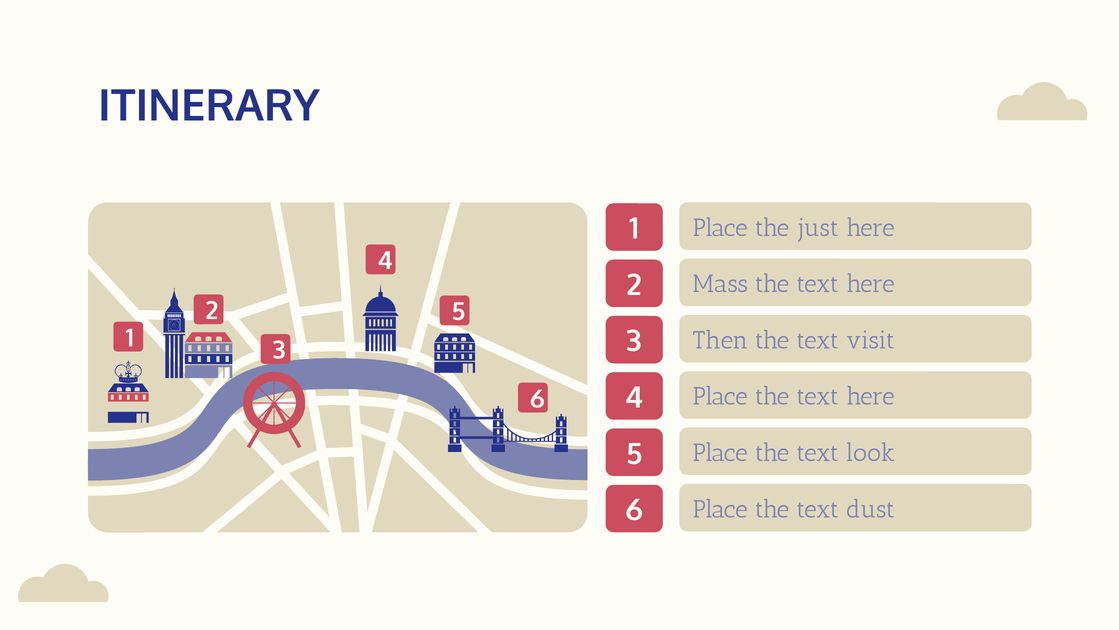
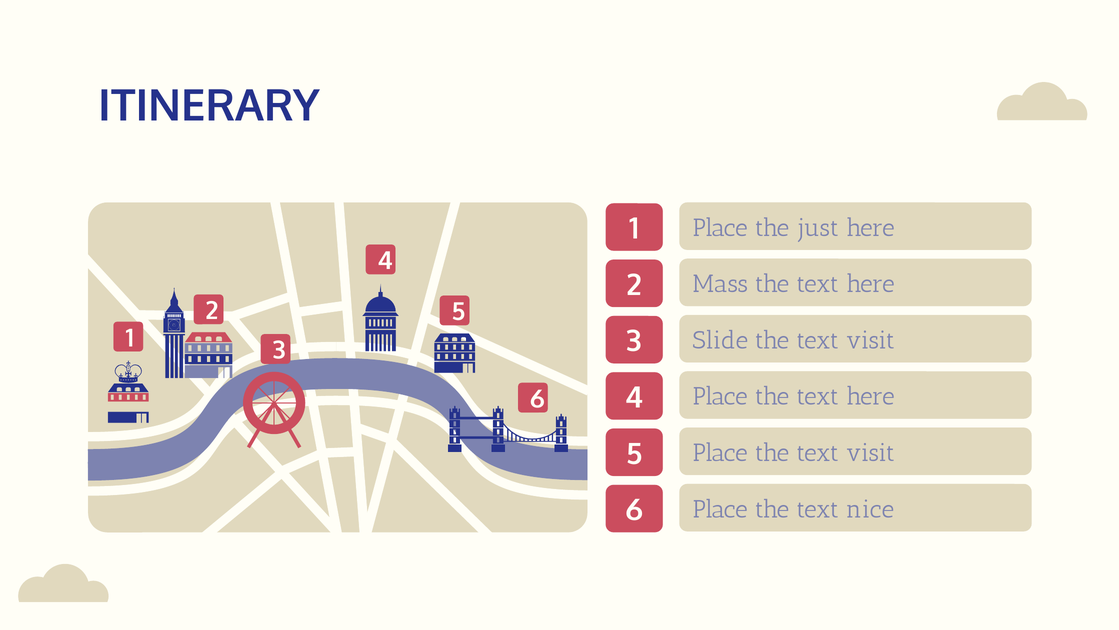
Then: Then -> Slide
Place the text look: look -> visit
dust: dust -> nice
